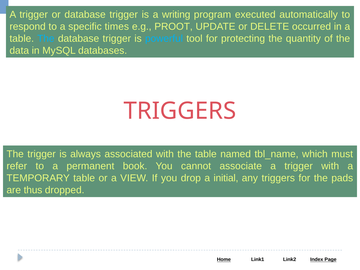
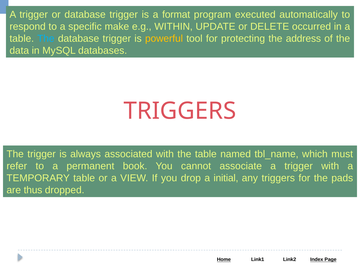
writing: writing -> format
times: times -> make
PROOT: PROOT -> WITHIN
powerful colour: light blue -> yellow
quantity: quantity -> address
